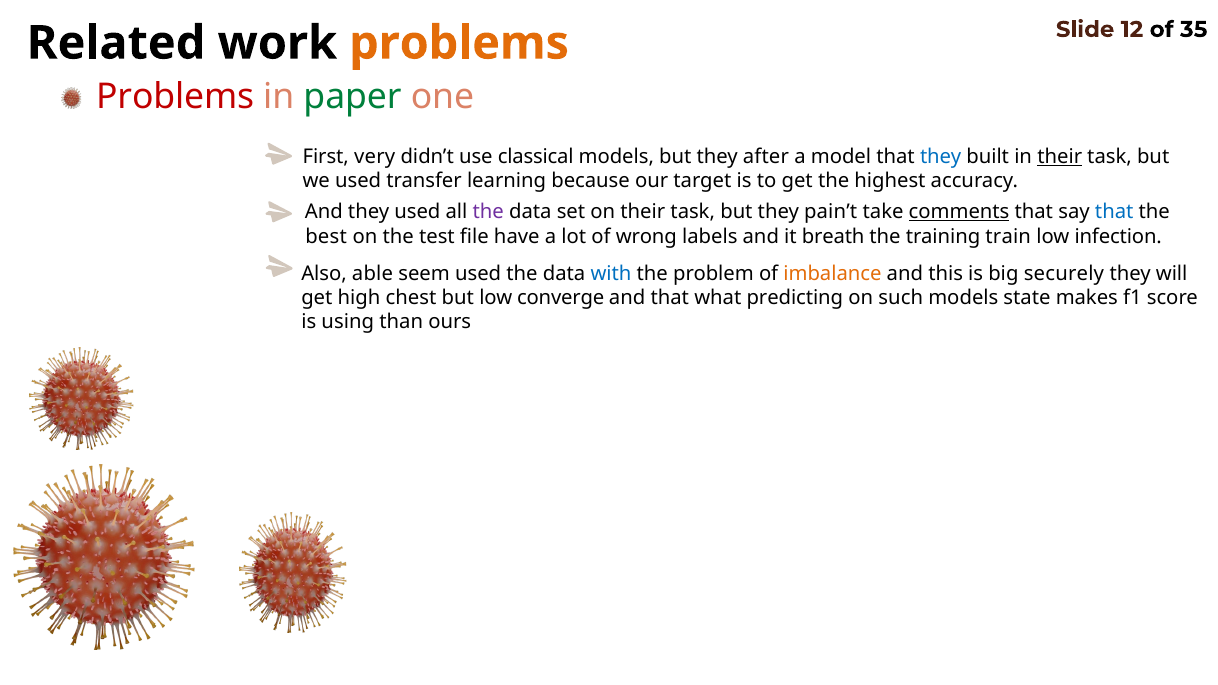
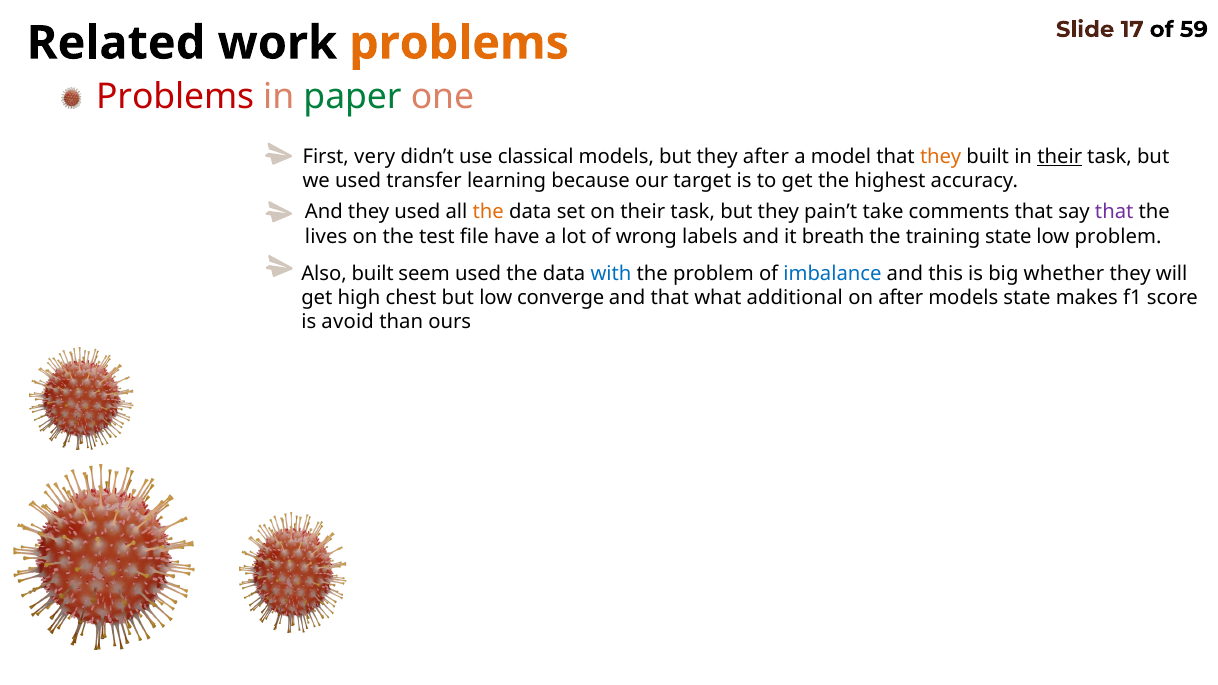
12: 12 -> 17
35: 35 -> 59
they at (941, 157) colour: blue -> orange
the at (488, 212) colour: purple -> orange
comments underline: present -> none
that at (1114, 212) colour: blue -> purple
best: best -> lives
training train: train -> state
low infection: infection -> problem
Also able: able -> built
imbalance colour: orange -> blue
securely: securely -> whether
predicting: predicting -> additional
on such: such -> after
using: using -> avoid
